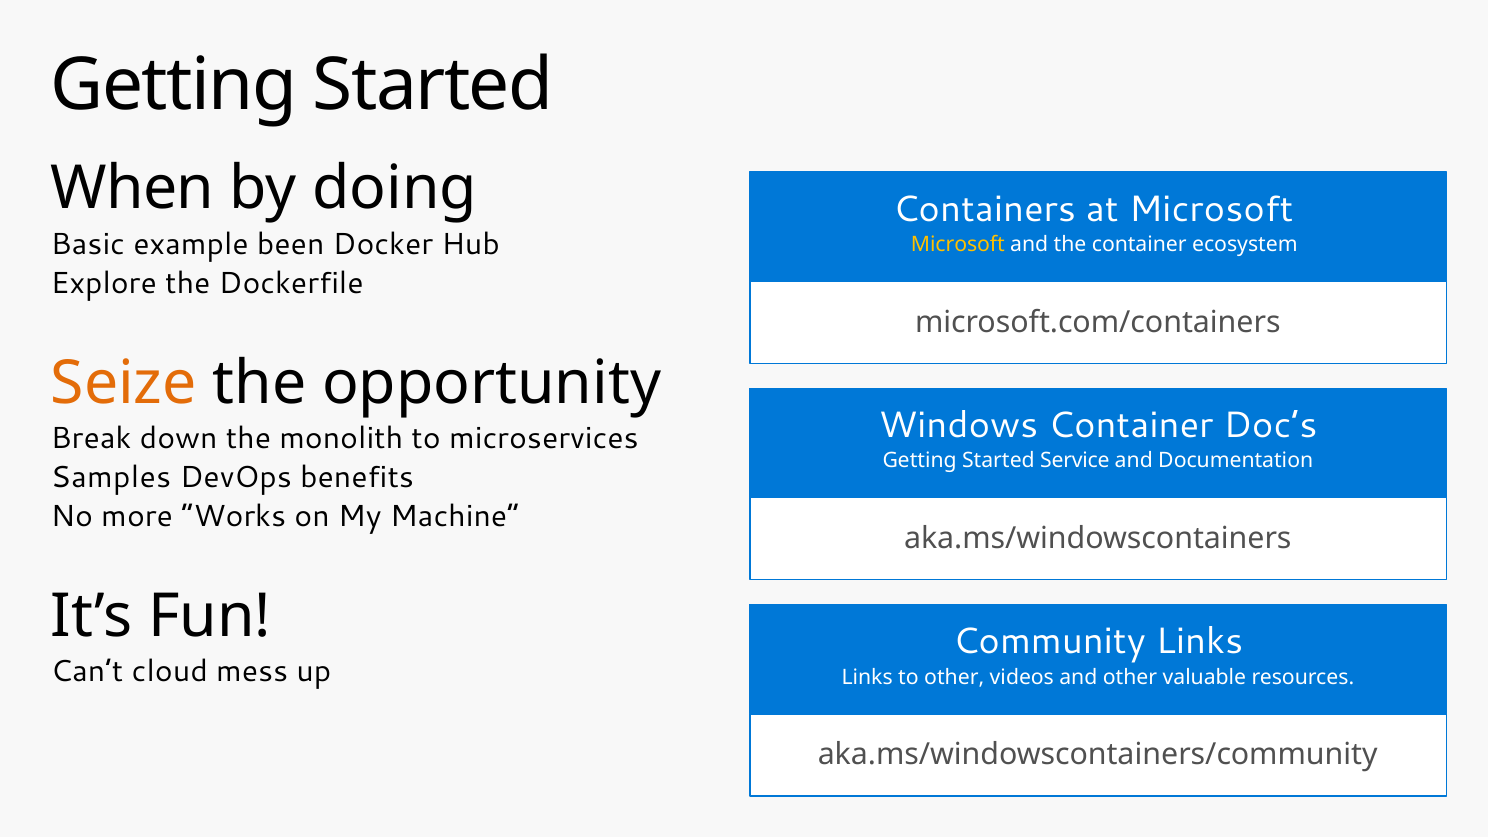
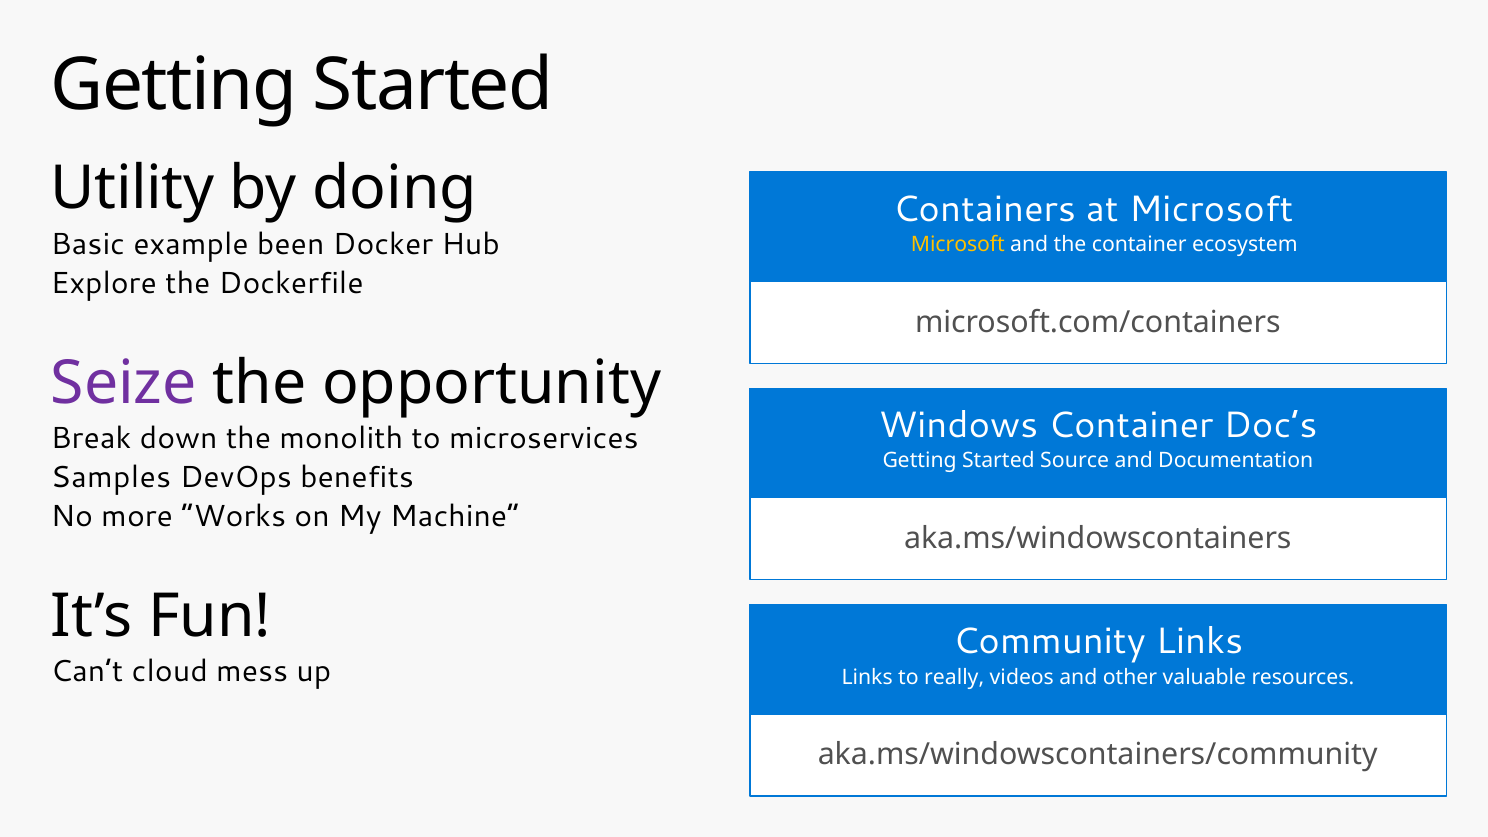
When: When -> Utility
Seize colour: orange -> purple
Service: Service -> Source
to other: other -> really
